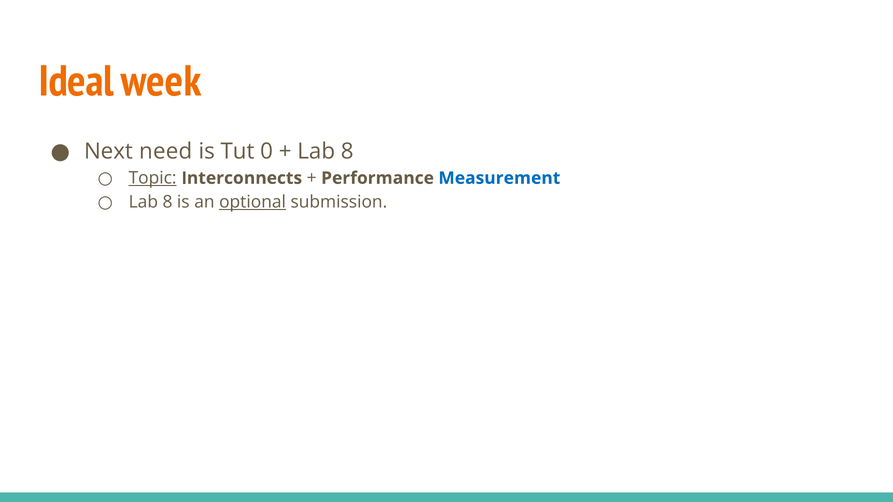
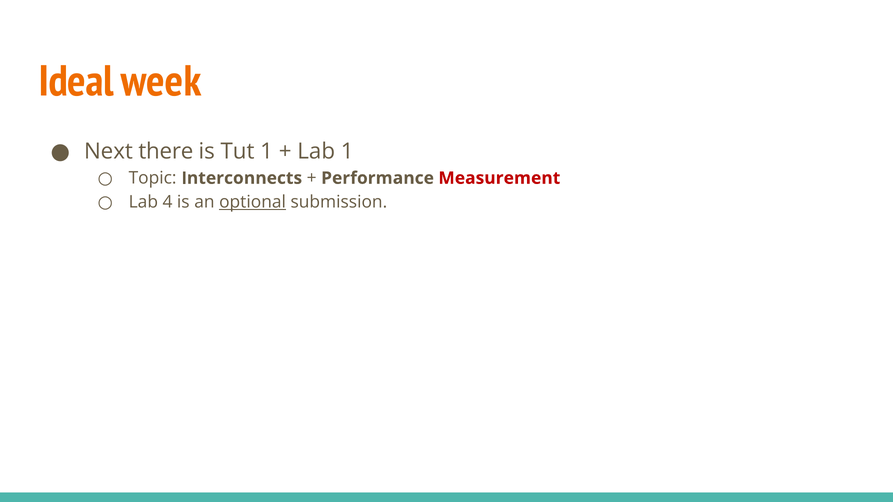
need: need -> there
Tut 0: 0 -> 1
8 at (347, 152): 8 -> 1
Topic underline: present -> none
Measurement colour: blue -> red
8 at (168, 202): 8 -> 4
